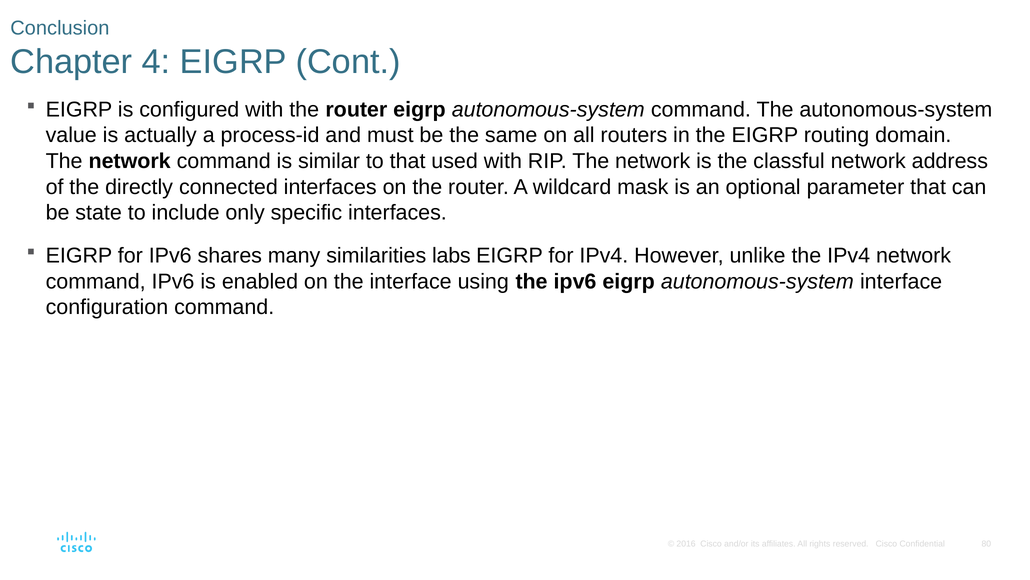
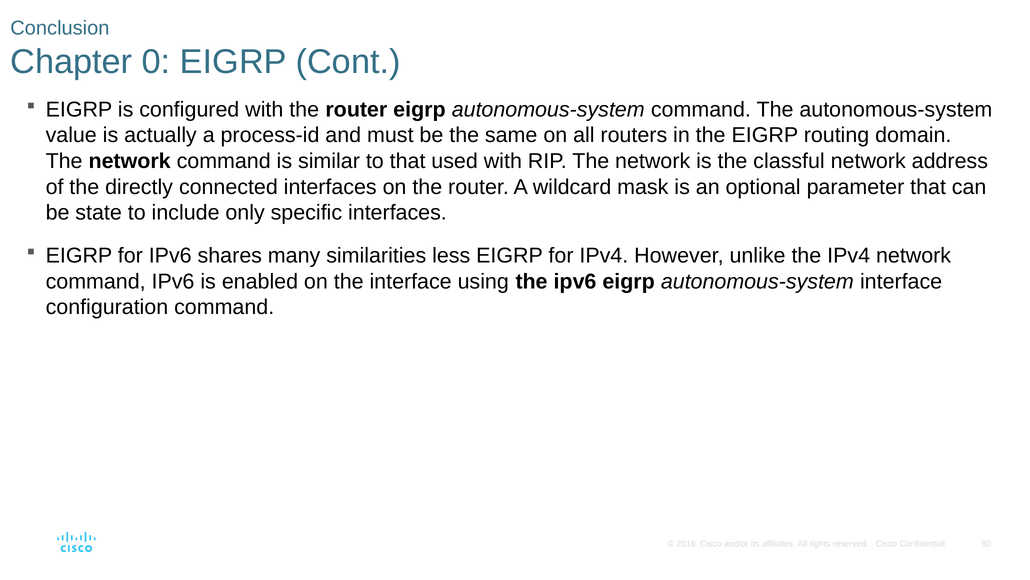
4: 4 -> 0
labs: labs -> less
